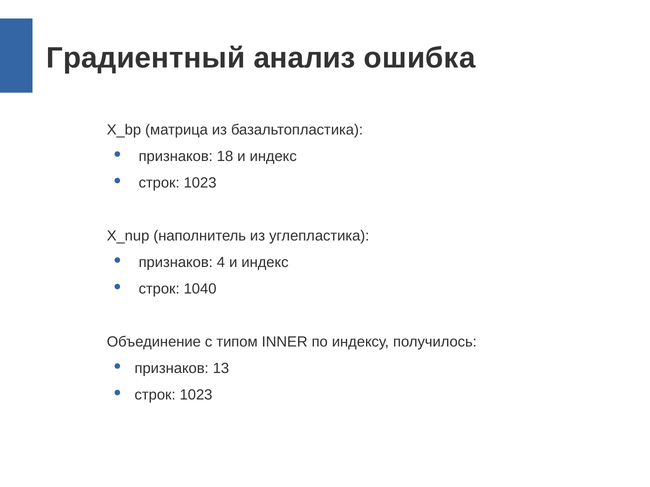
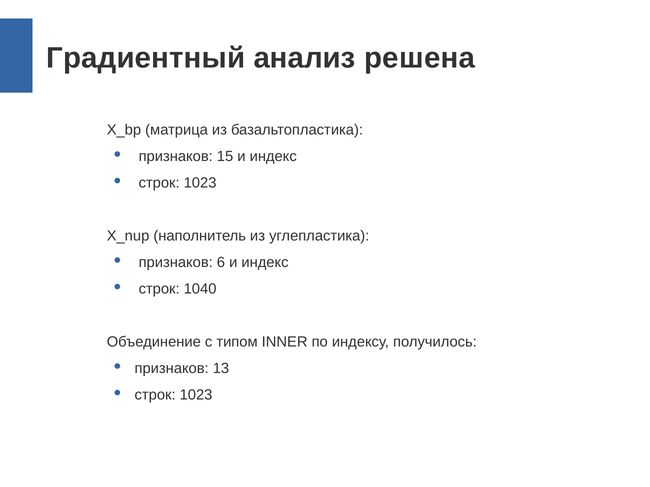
ошибка: ошибка -> решена
18: 18 -> 15
4: 4 -> 6
